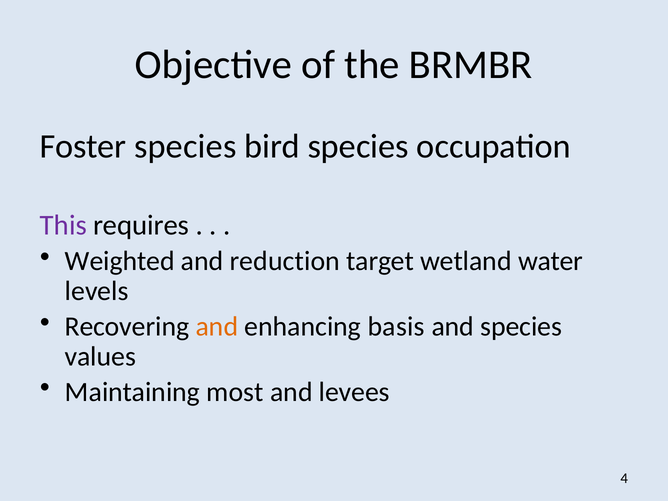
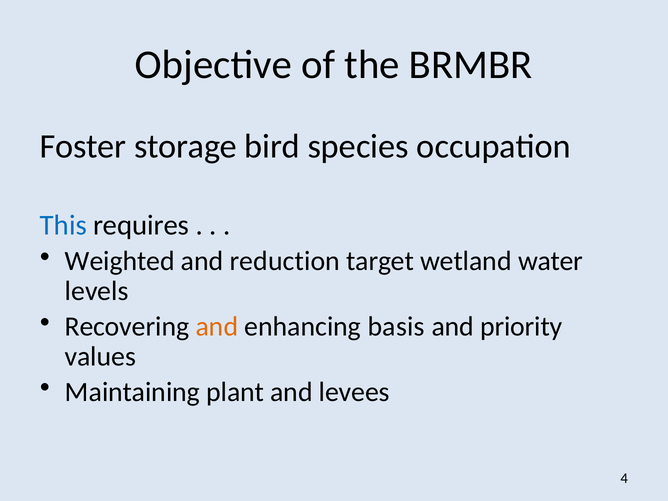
Foster species: species -> storage
This colour: purple -> blue
and species: species -> priority
most: most -> plant
